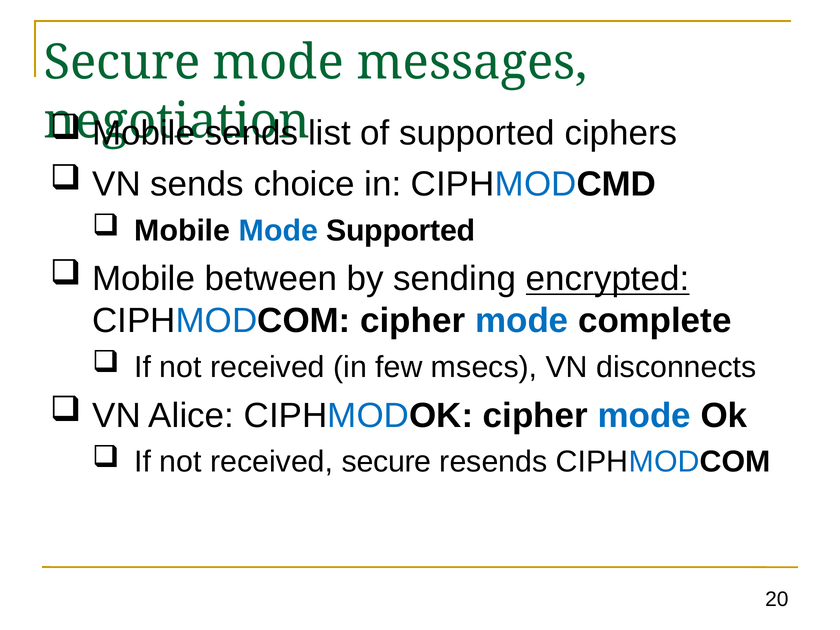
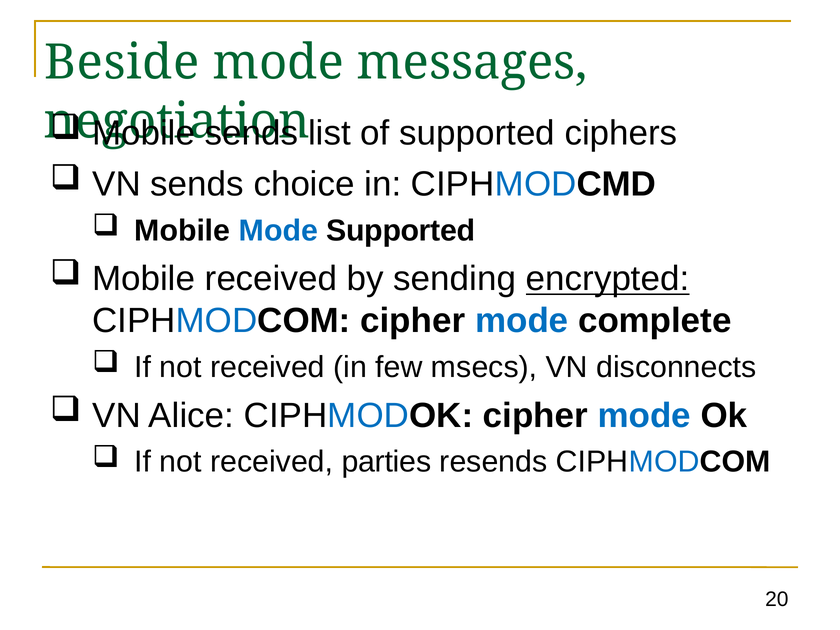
Secure at (122, 63): Secure -> Beside
Mobile between: between -> received
received secure: secure -> parties
